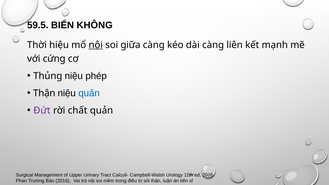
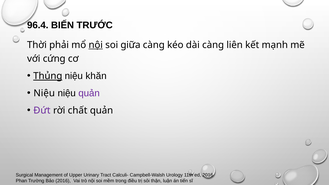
59.5: 59.5 -> 96.4
KHÔNG: KHÔNG -> TRƯỚC
hiệu: hiệu -> phải
Thủng underline: none -> present
phép: phép -> khăn
Thận at (44, 93): Thận -> Niệu
quản at (89, 93) colour: blue -> purple
